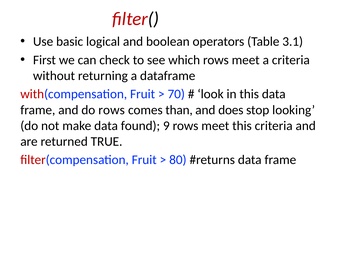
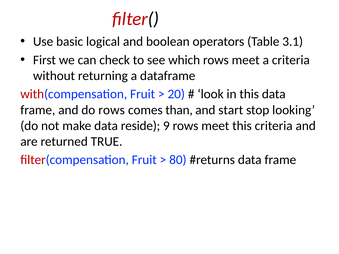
70: 70 -> 20
does: does -> start
found: found -> reside
